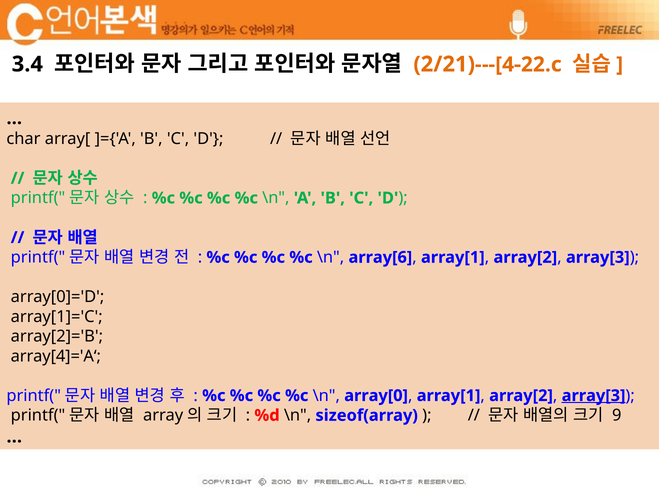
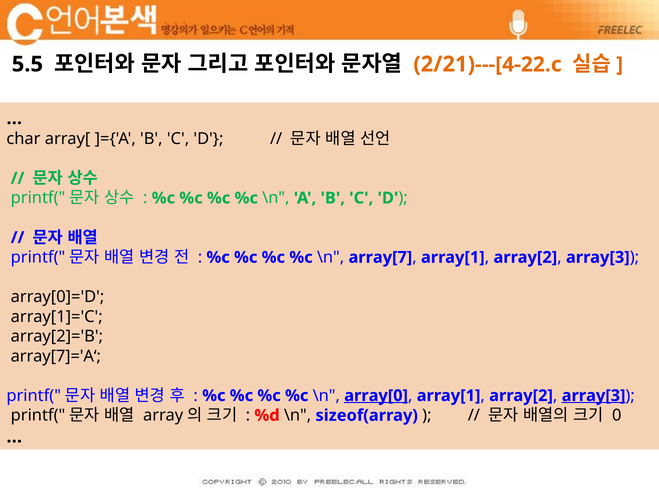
3.4: 3.4 -> 5.5
array[6: array[6 -> array[7
array[4]='A‘: array[4]='A‘ -> array[7]='A‘
array[0 underline: none -> present
9: 9 -> 0
